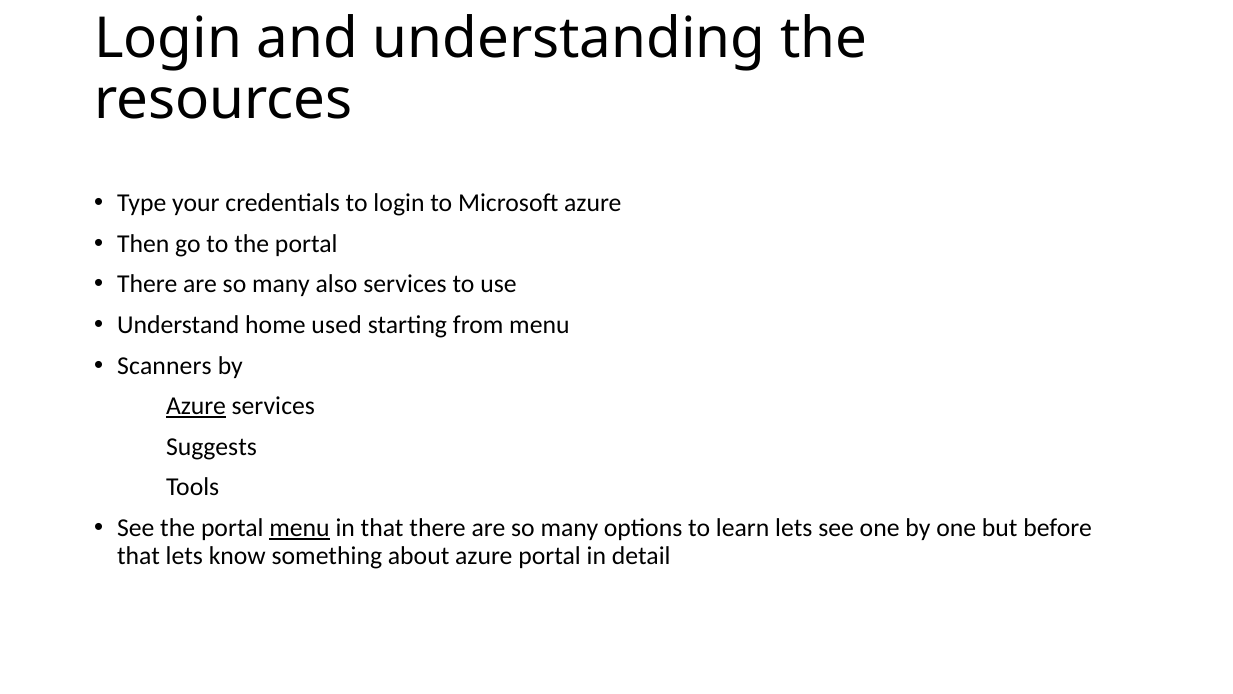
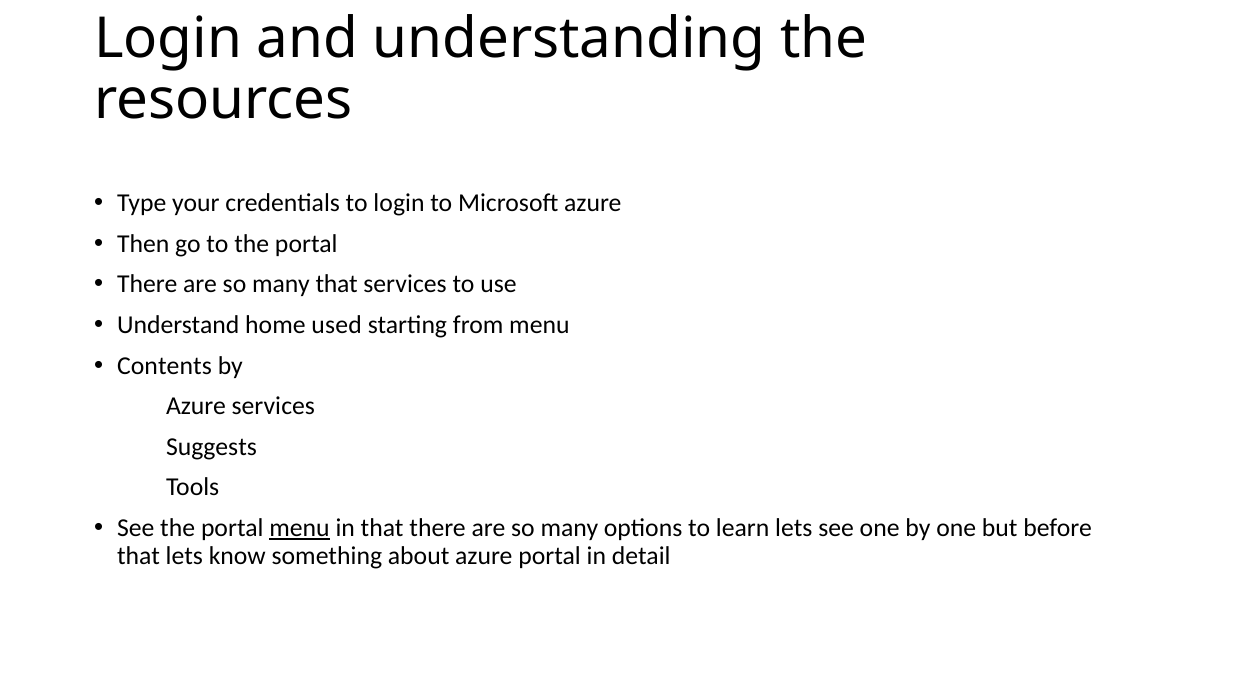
many also: also -> that
Scanners: Scanners -> Contents
Azure at (196, 406) underline: present -> none
